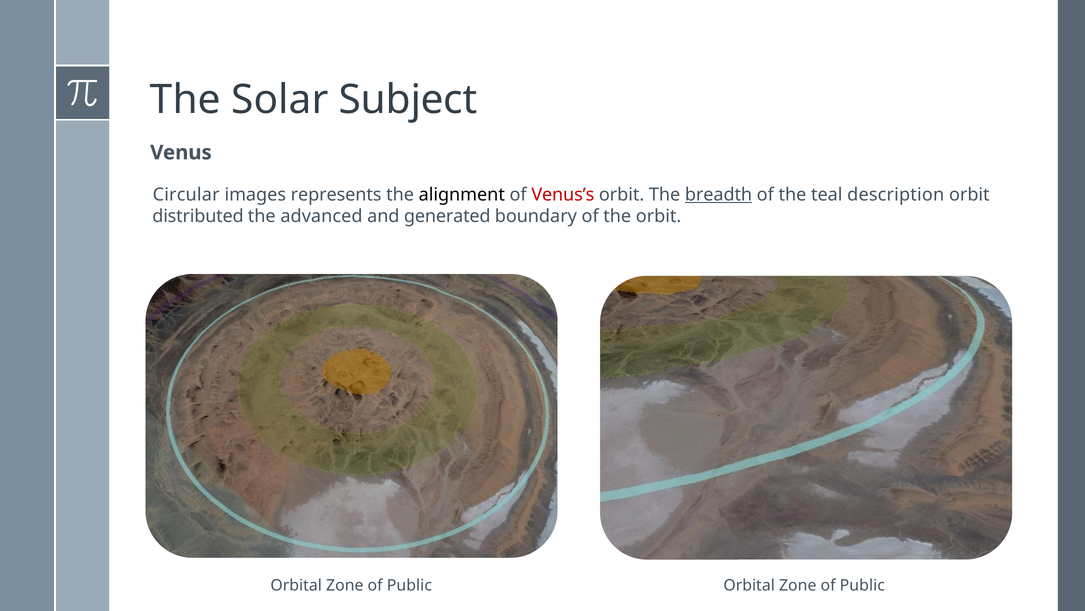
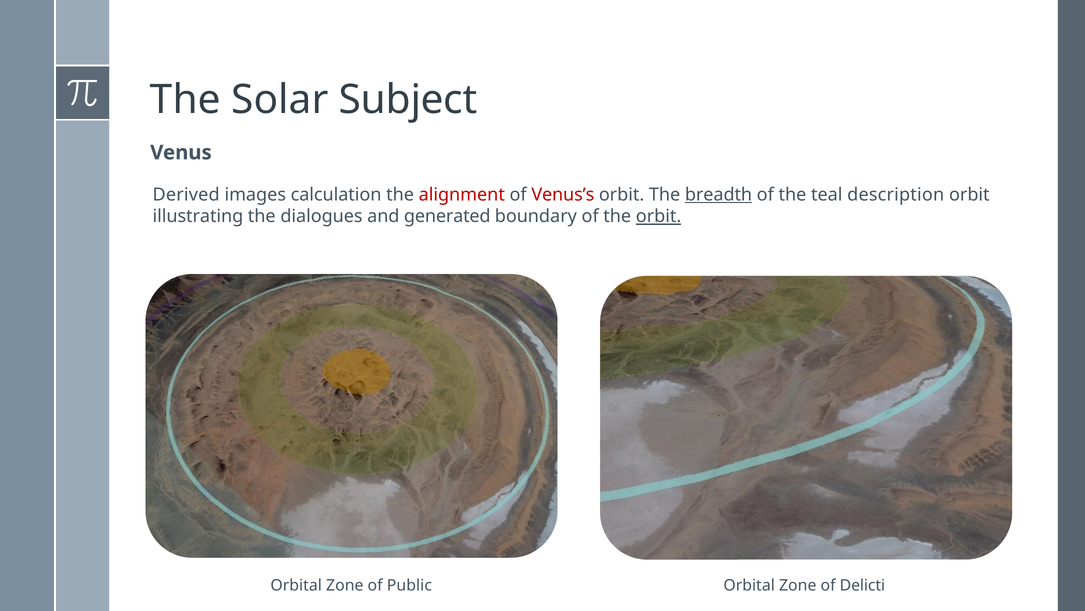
Circular: Circular -> Derived
represents: represents -> calculation
alignment colour: black -> red
distributed: distributed -> illustrating
advanced: advanced -> dialogues
orbit at (659, 216) underline: none -> present
Public at (862, 585): Public -> Delicti
